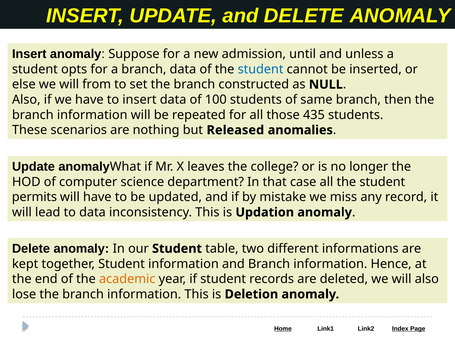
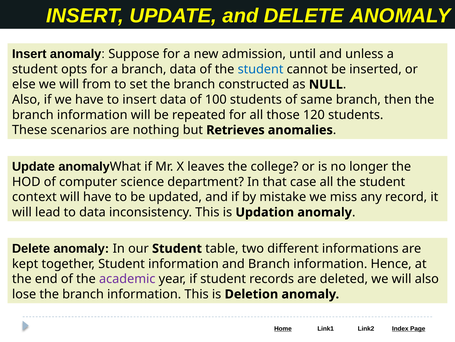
435: 435 -> 120
Released: Released -> Retrieves
permits: permits -> context
academic colour: orange -> purple
